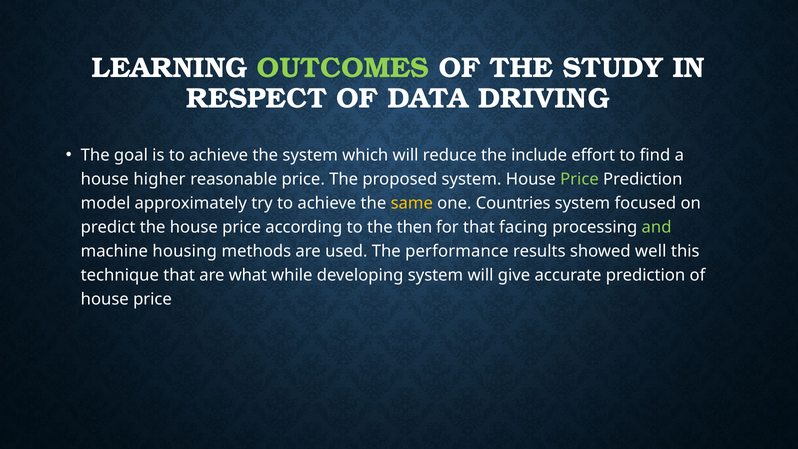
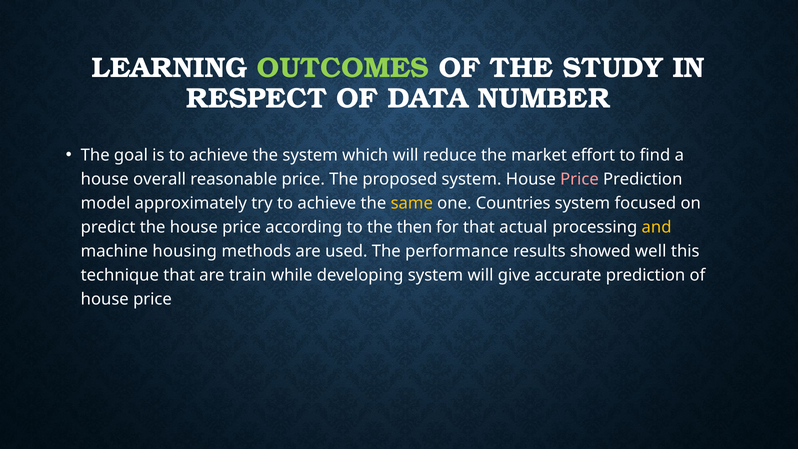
DRIVING: DRIVING -> NUMBER
include: include -> market
higher: higher -> overall
Price at (579, 179) colour: light green -> pink
facing: facing -> actual
and colour: light green -> yellow
what: what -> train
